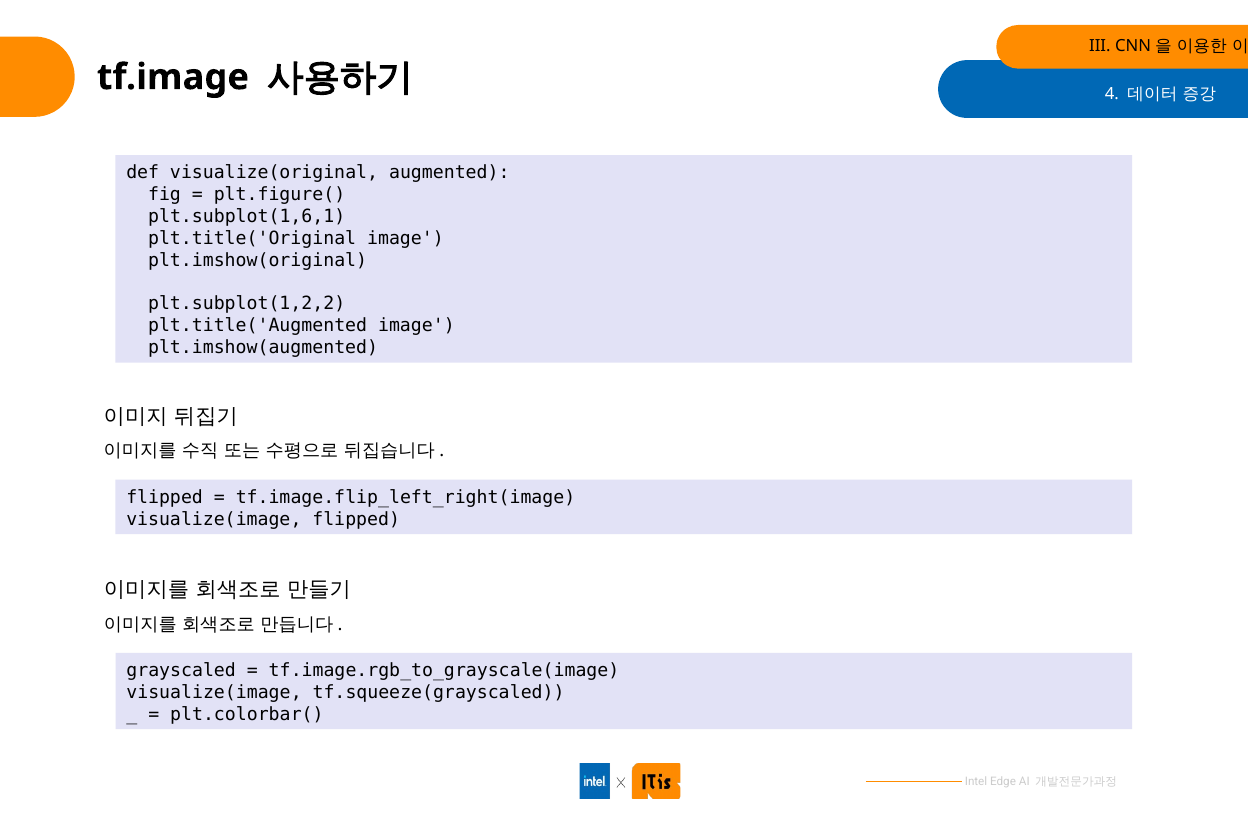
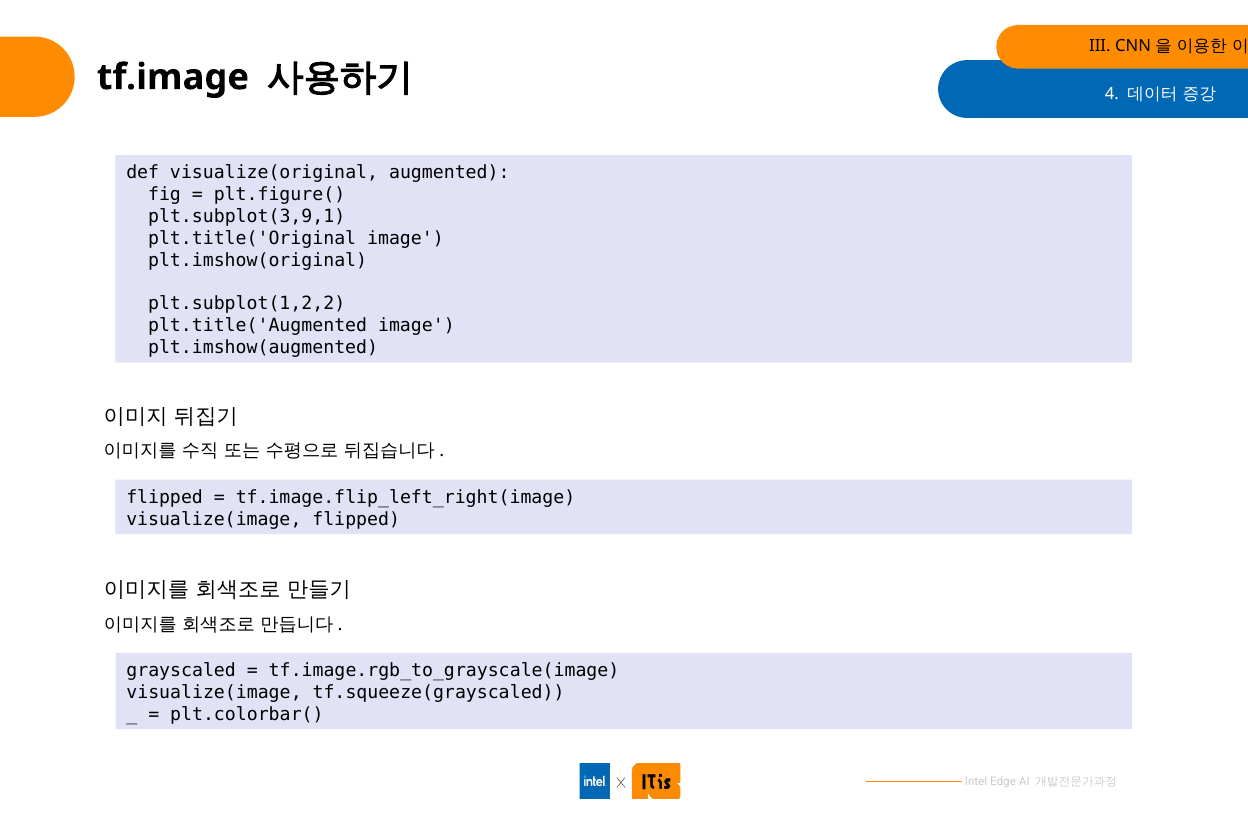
plt.subplot(1,6,1: plt.subplot(1,6,1 -> plt.subplot(3,9,1
